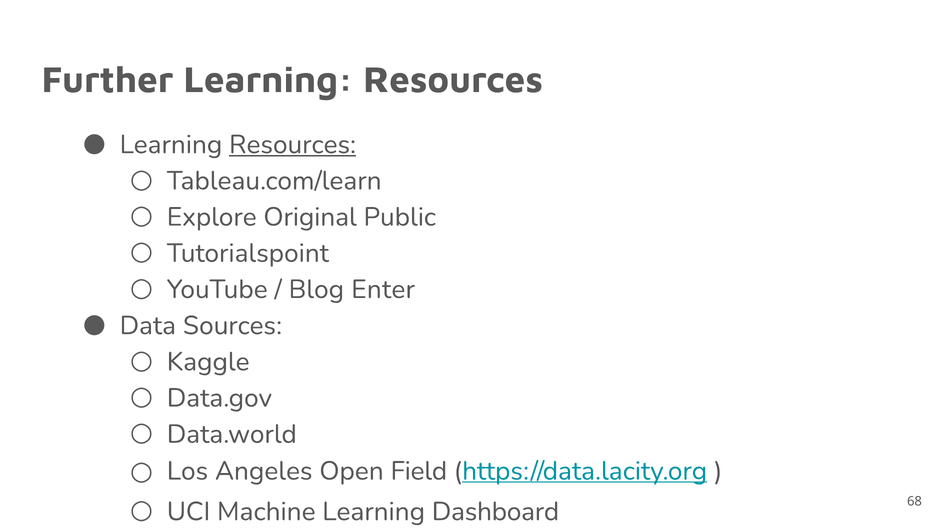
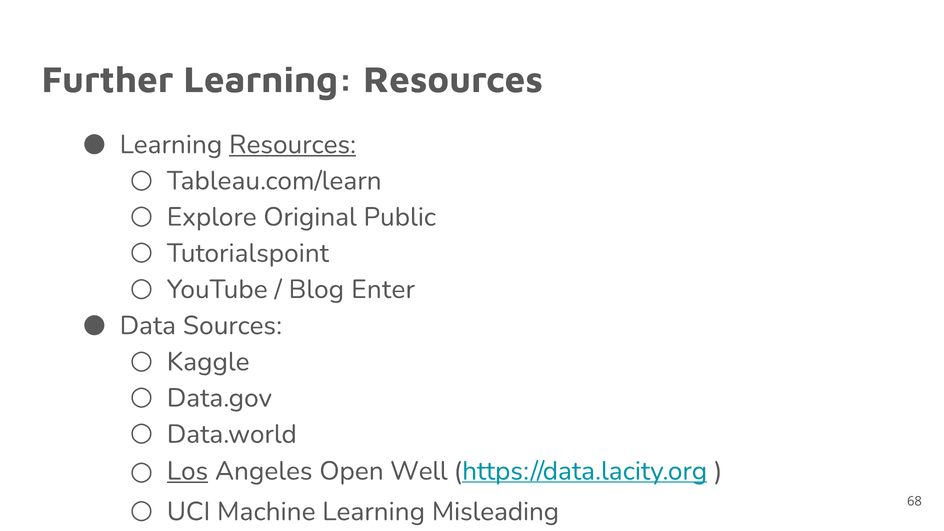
Los underline: none -> present
Field: Field -> Well
Dashboard: Dashboard -> Misleading
